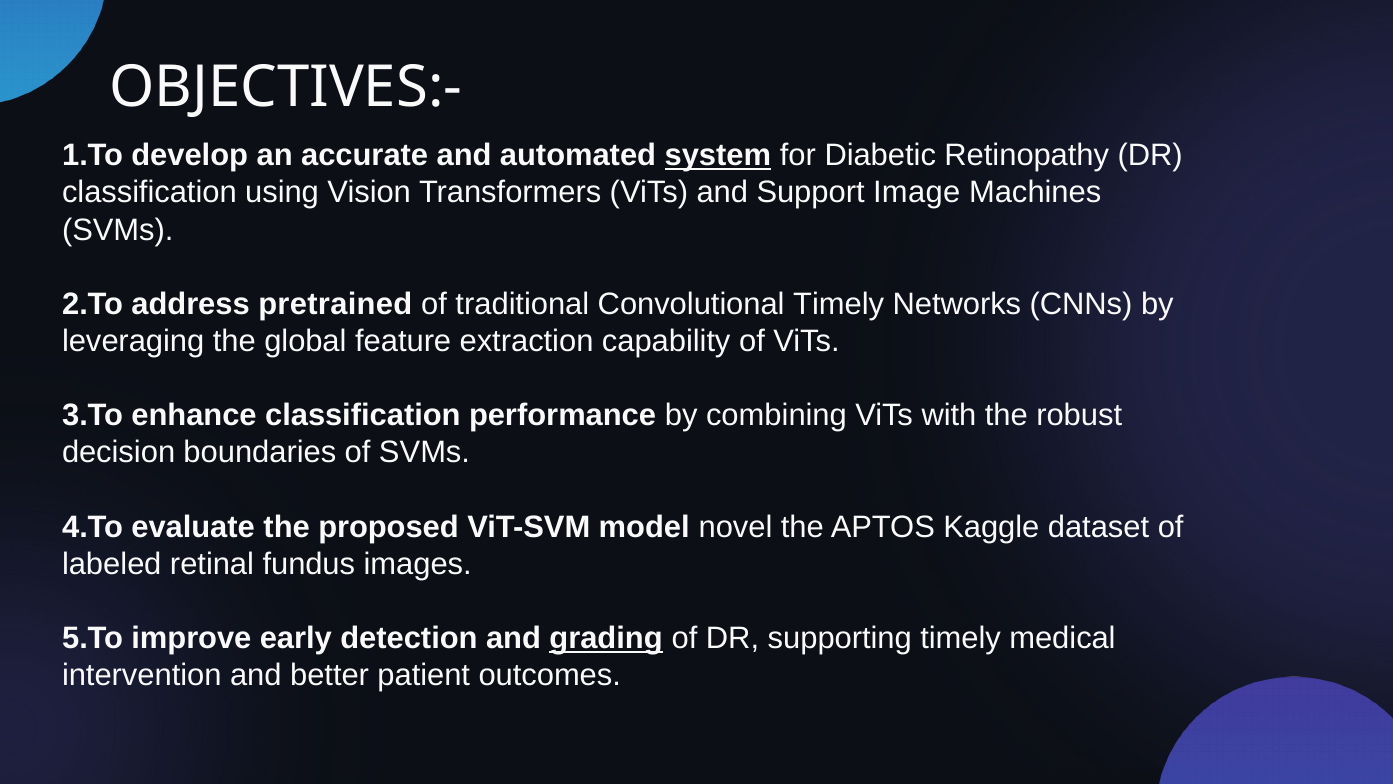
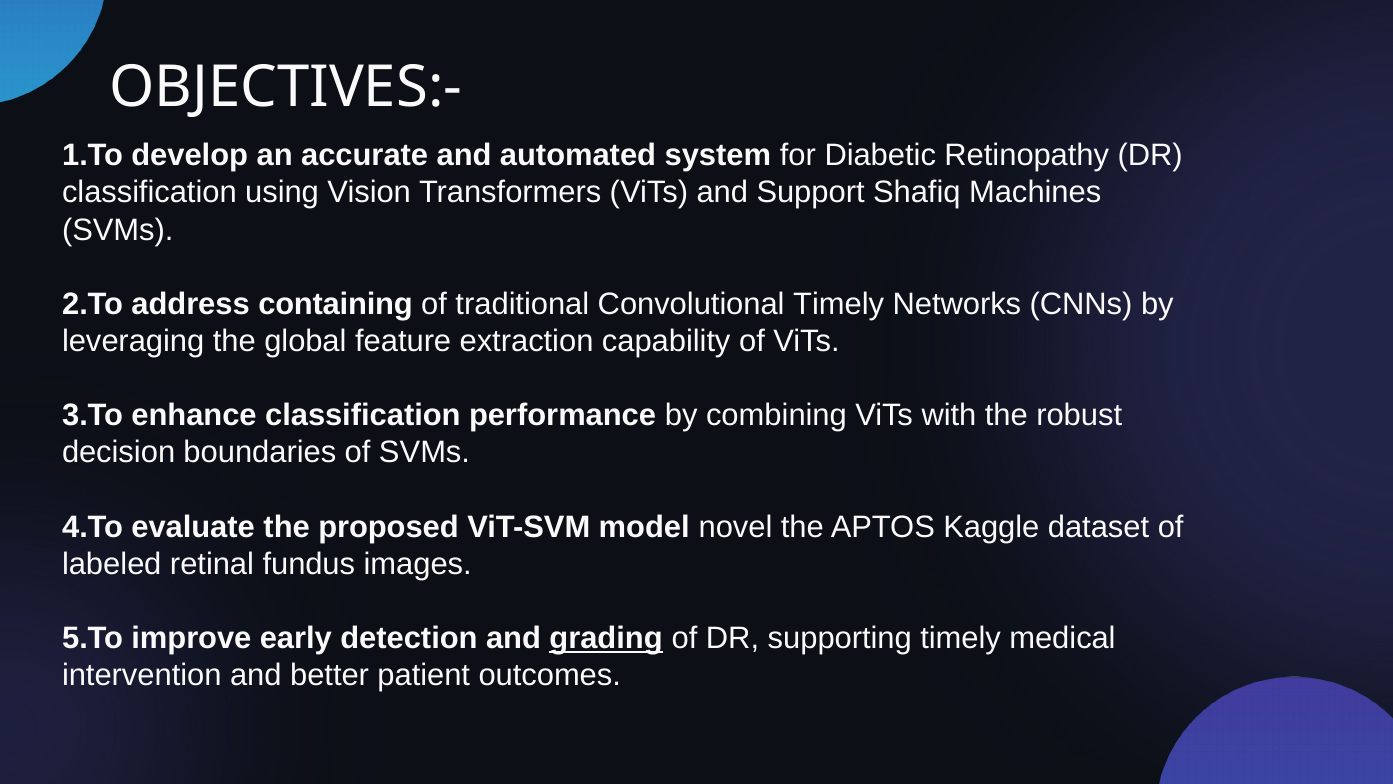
system underline: present -> none
Image: Image -> Shafiq
pretrained: pretrained -> containing
